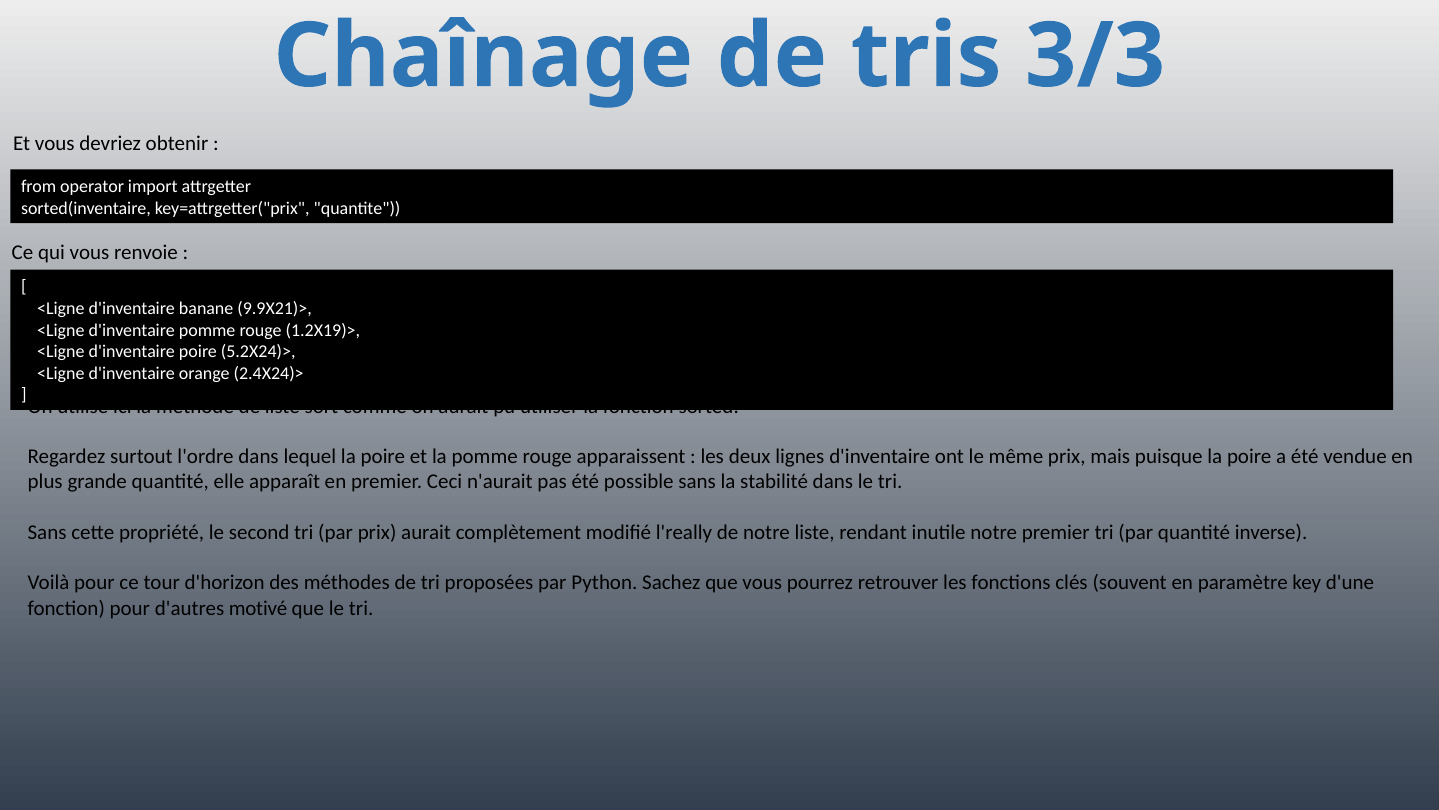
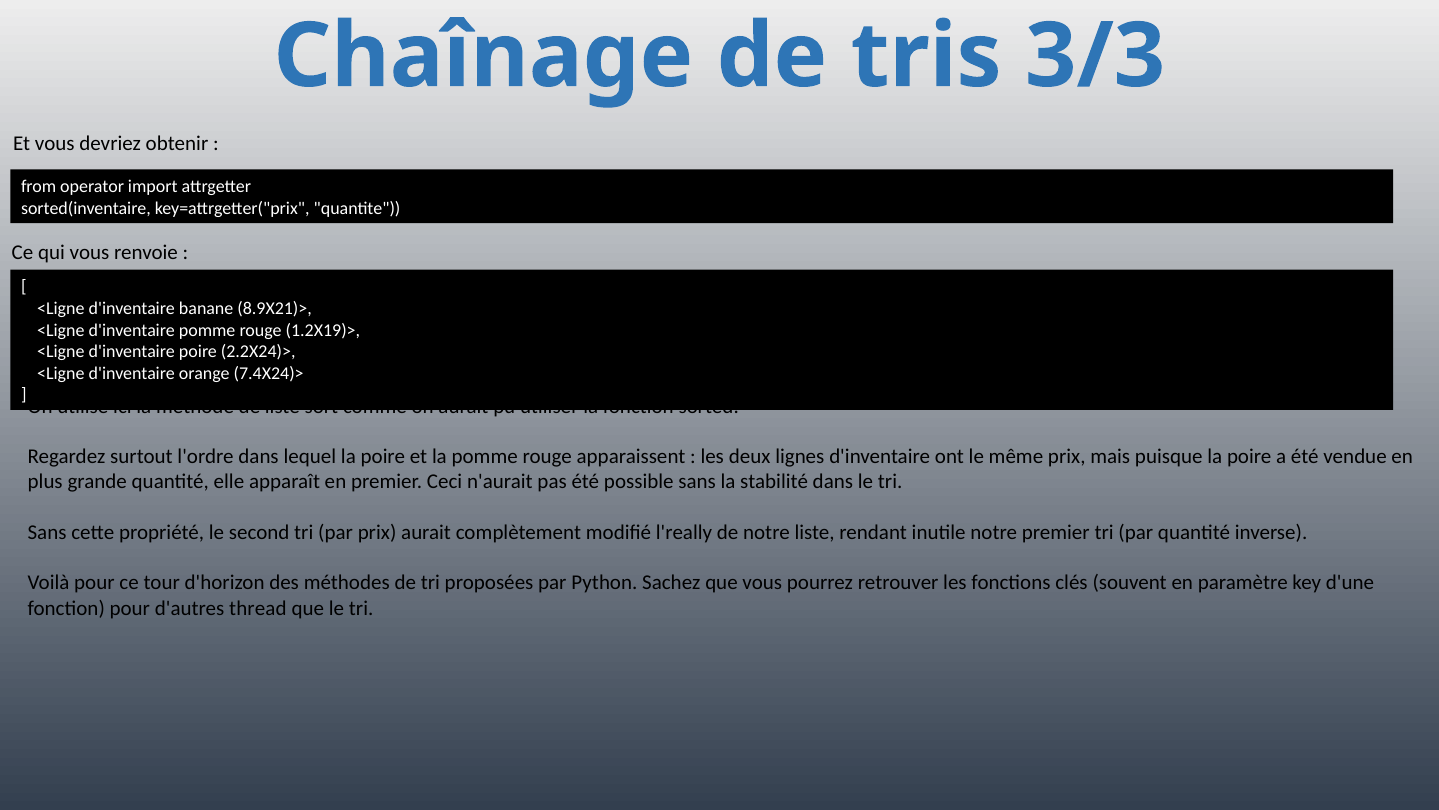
9.9X21)>: 9.9X21)> -> 8.9X21)>
5.2X24)>: 5.2X24)> -> 2.2X24)>
2.4X24)>: 2.4X24)> -> 7.4X24)>
motivé: motivé -> thread
